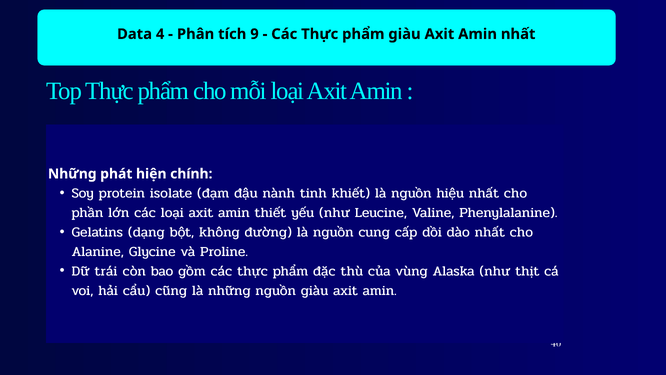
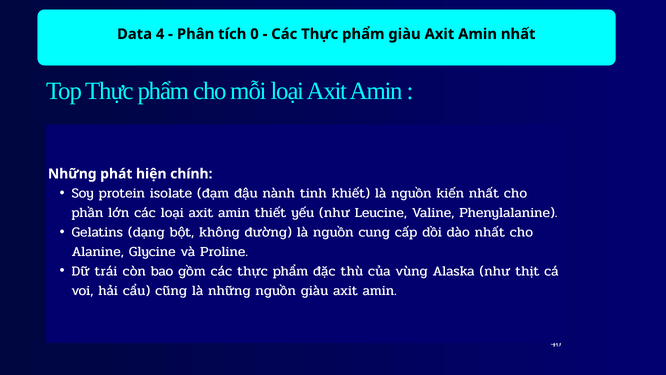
9: 9 -> 0
hiệu: hiệu -> kiến
